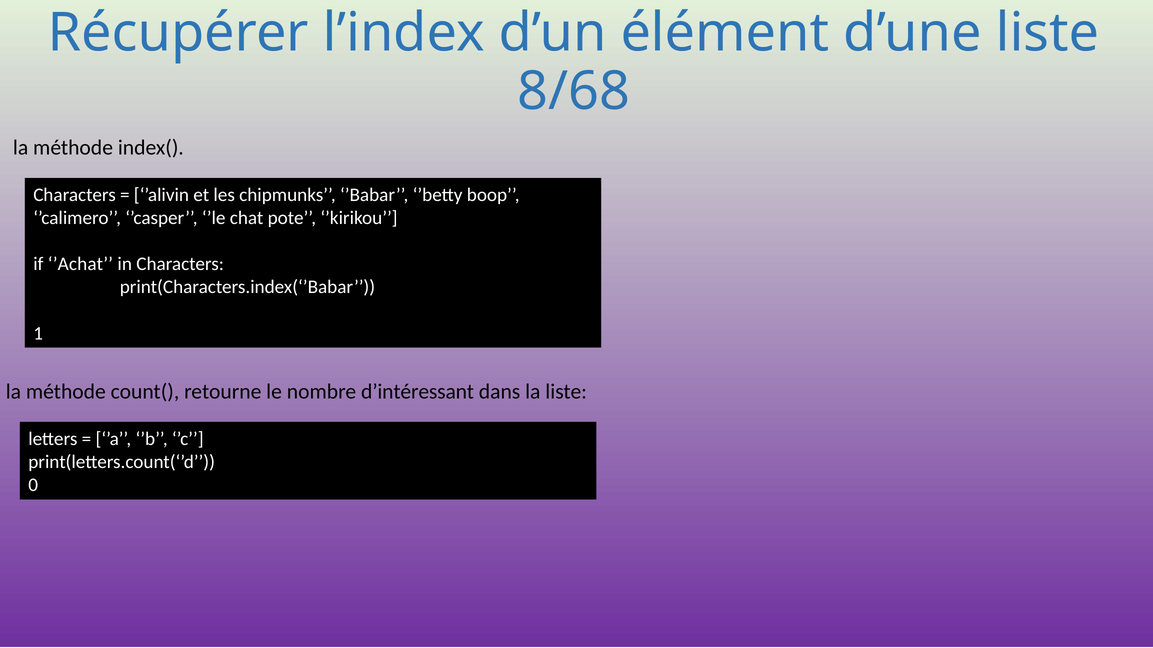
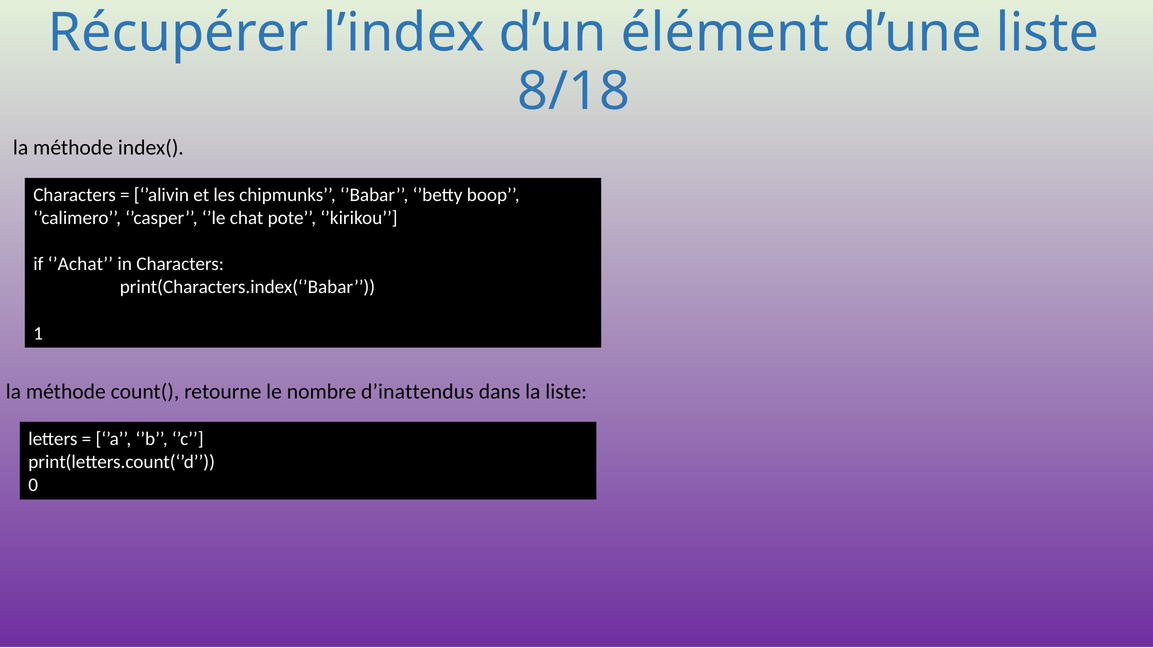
8/68: 8/68 -> 8/18
d’intéressant: d’intéressant -> d’inattendus
